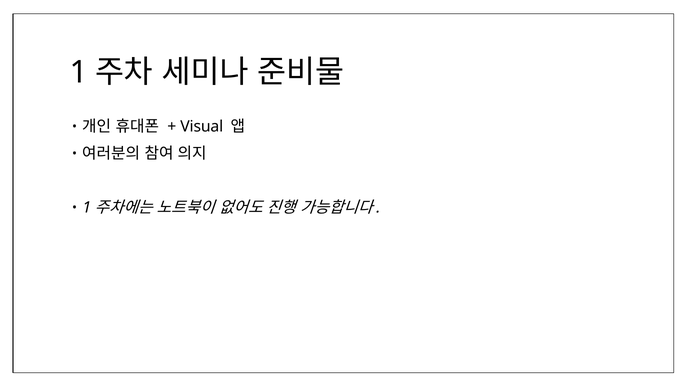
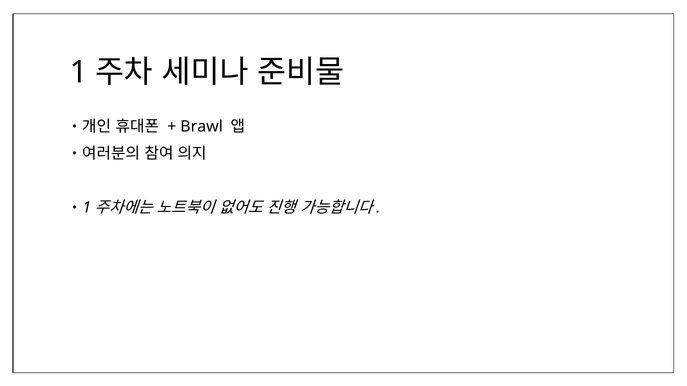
Visual: Visual -> Brawl
